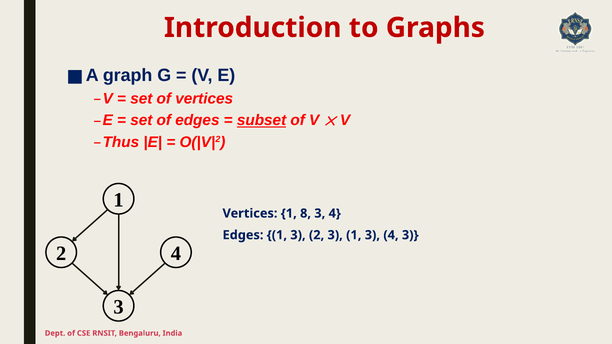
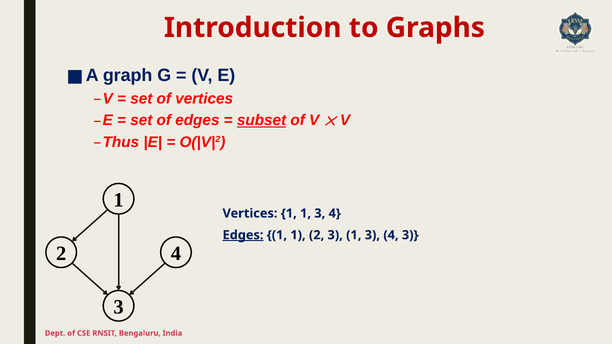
Vertices 1 8: 8 -> 1
Edges at (243, 235) underline: none -> present
3 at (298, 235): 3 -> 1
